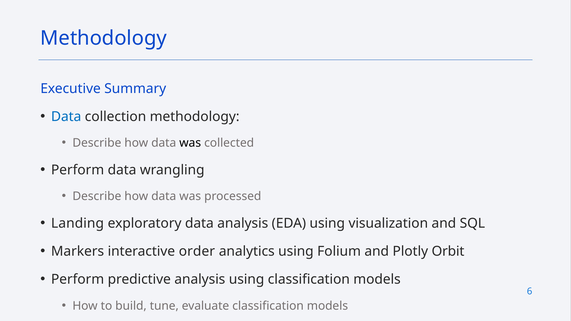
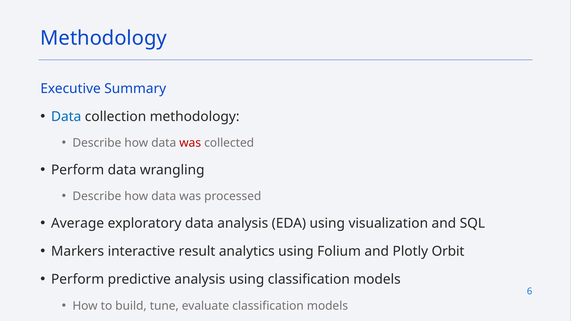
was at (190, 143) colour: black -> red
Landing: Landing -> Average
order: order -> result
